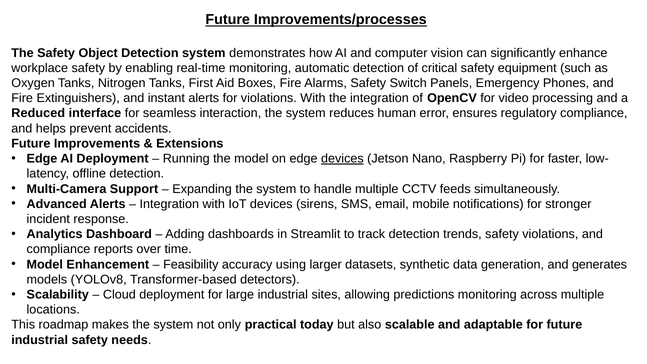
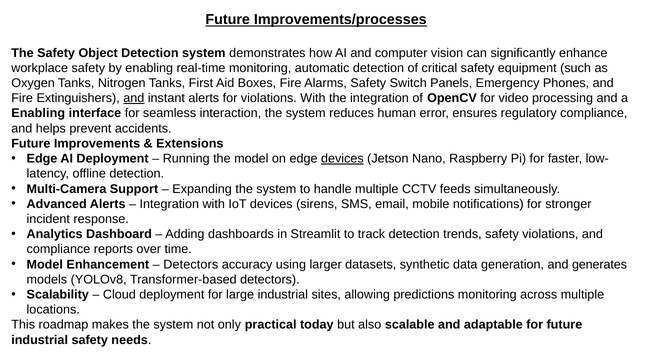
and at (134, 98) underline: none -> present
Reduced at (38, 113): Reduced -> Enabling
Feasibility at (191, 264): Feasibility -> Detectors
